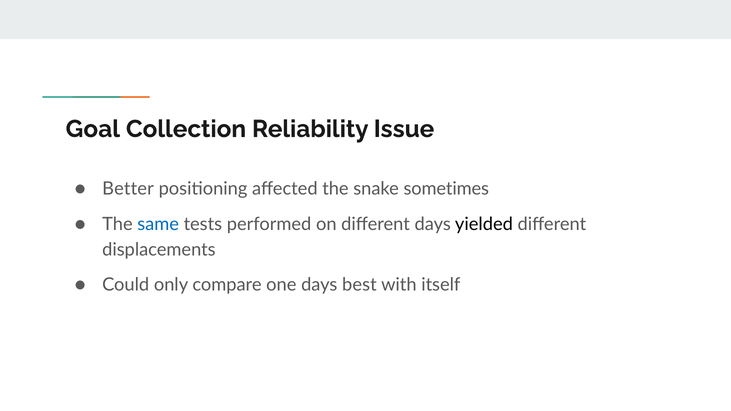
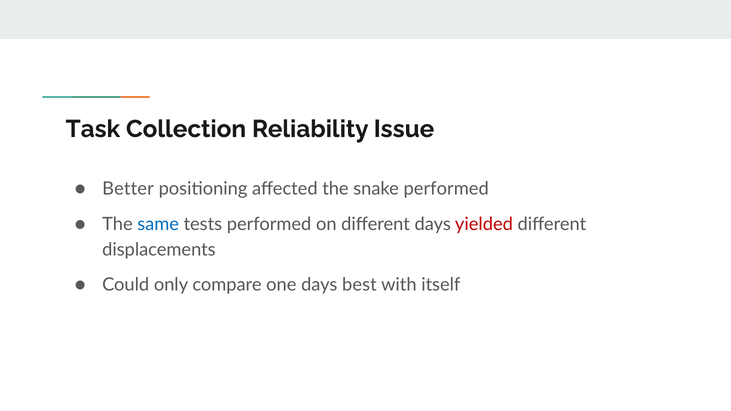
Goal: Goal -> Task
snake sometimes: sometimes -> performed
yielded colour: black -> red
